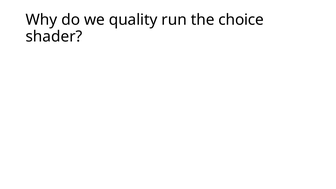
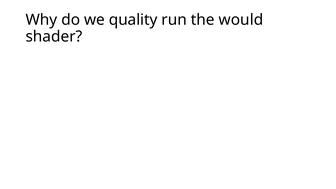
choice: choice -> would
